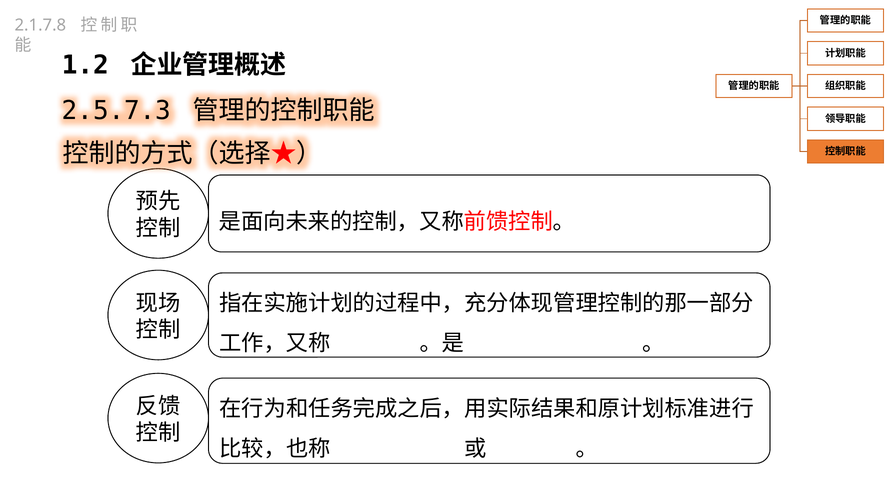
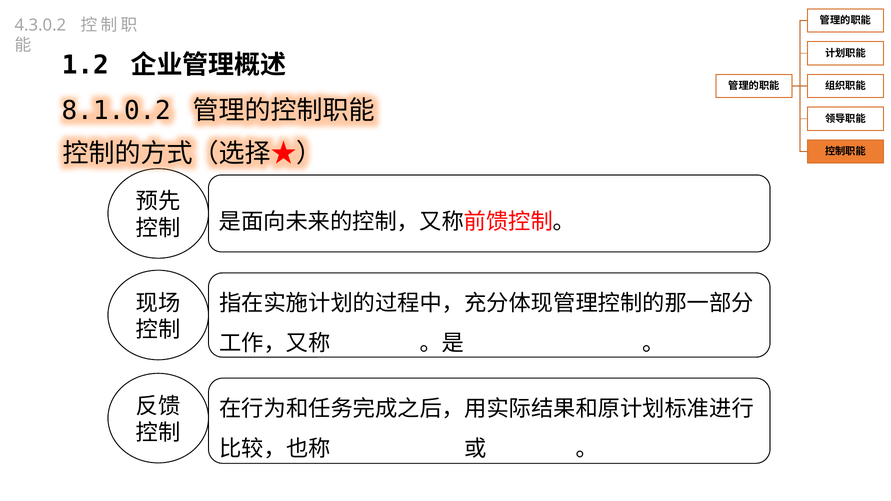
2.1.7.8: 2.1.7.8 -> 4.3.0.2
2.5.7.3: 2.5.7.3 -> 8.1.0.2
